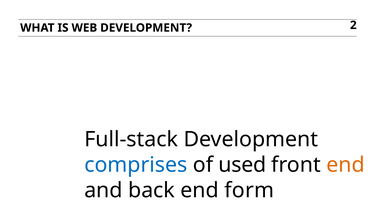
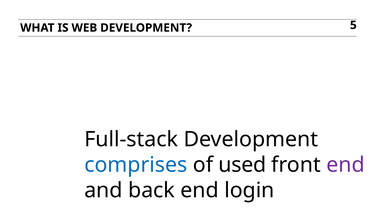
2: 2 -> 5
end at (346, 165) colour: orange -> purple
form: form -> login
